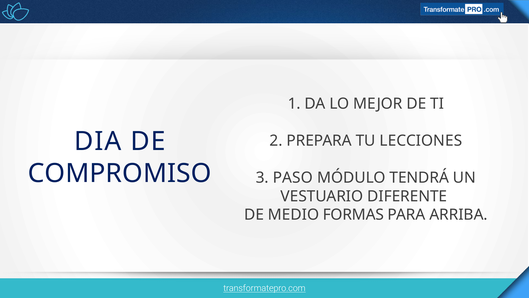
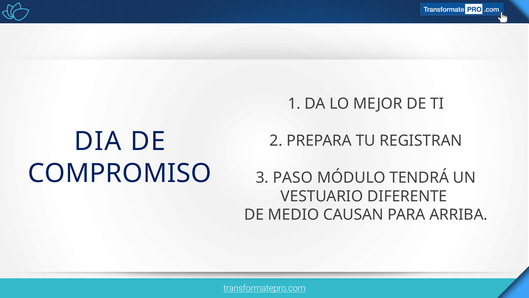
LECCIONES: LECCIONES -> REGISTRAN
FORMAS: FORMAS -> CAUSAN
